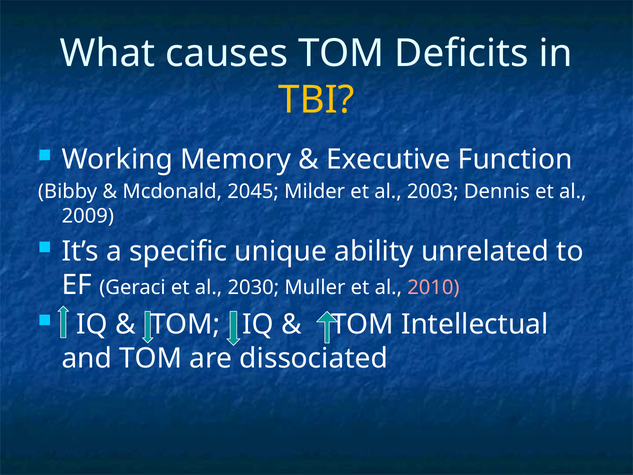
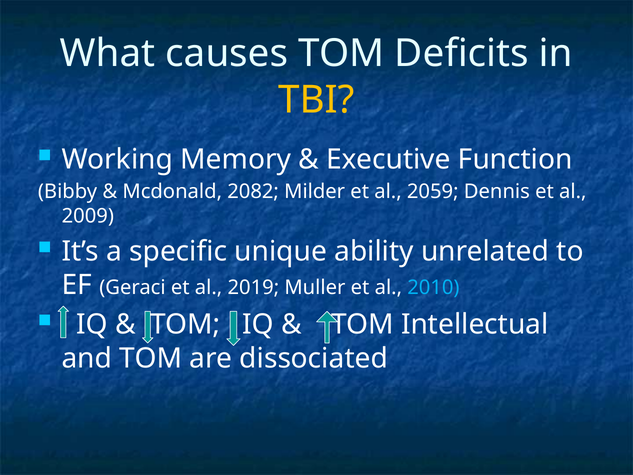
2045: 2045 -> 2082
2003: 2003 -> 2059
2030: 2030 -> 2019
2010 colour: pink -> light blue
